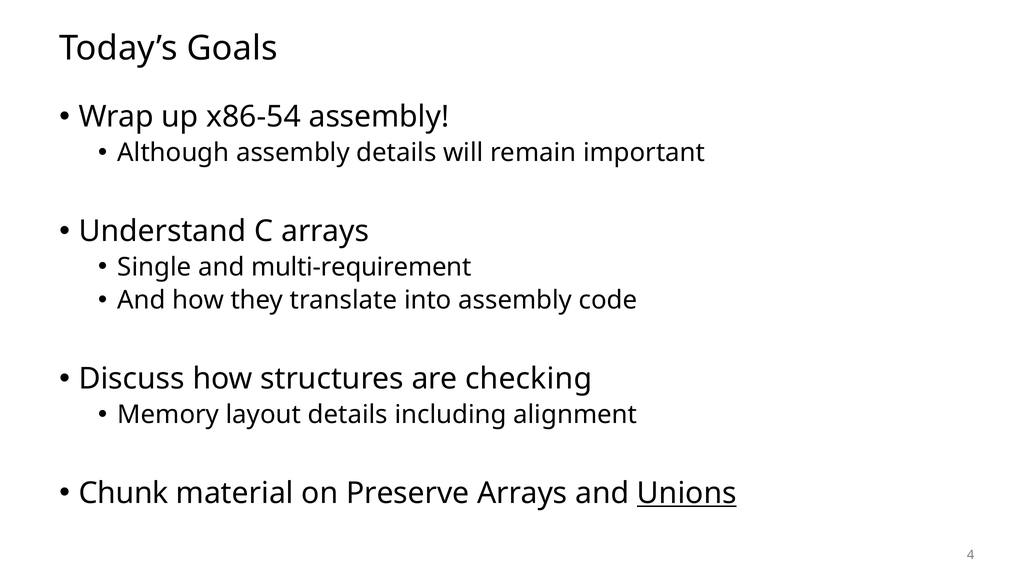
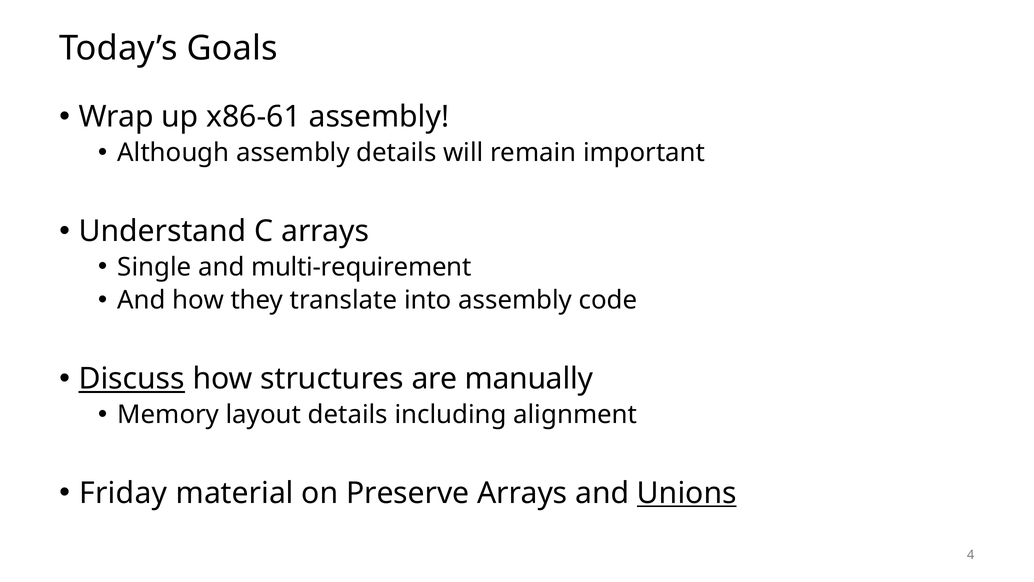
x86-54: x86-54 -> x86-61
Discuss underline: none -> present
checking: checking -> manually
Chunk: Chunk -> Friday
